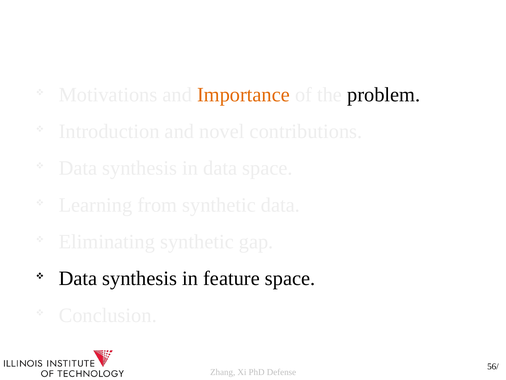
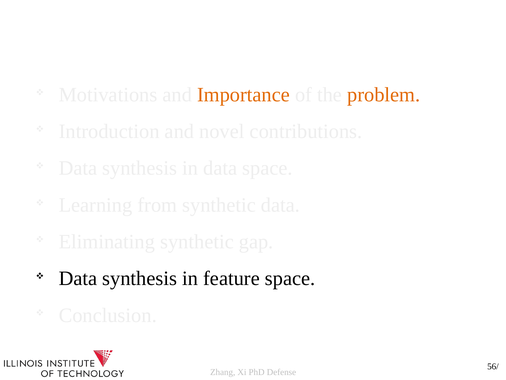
problem colour: black -> orange
